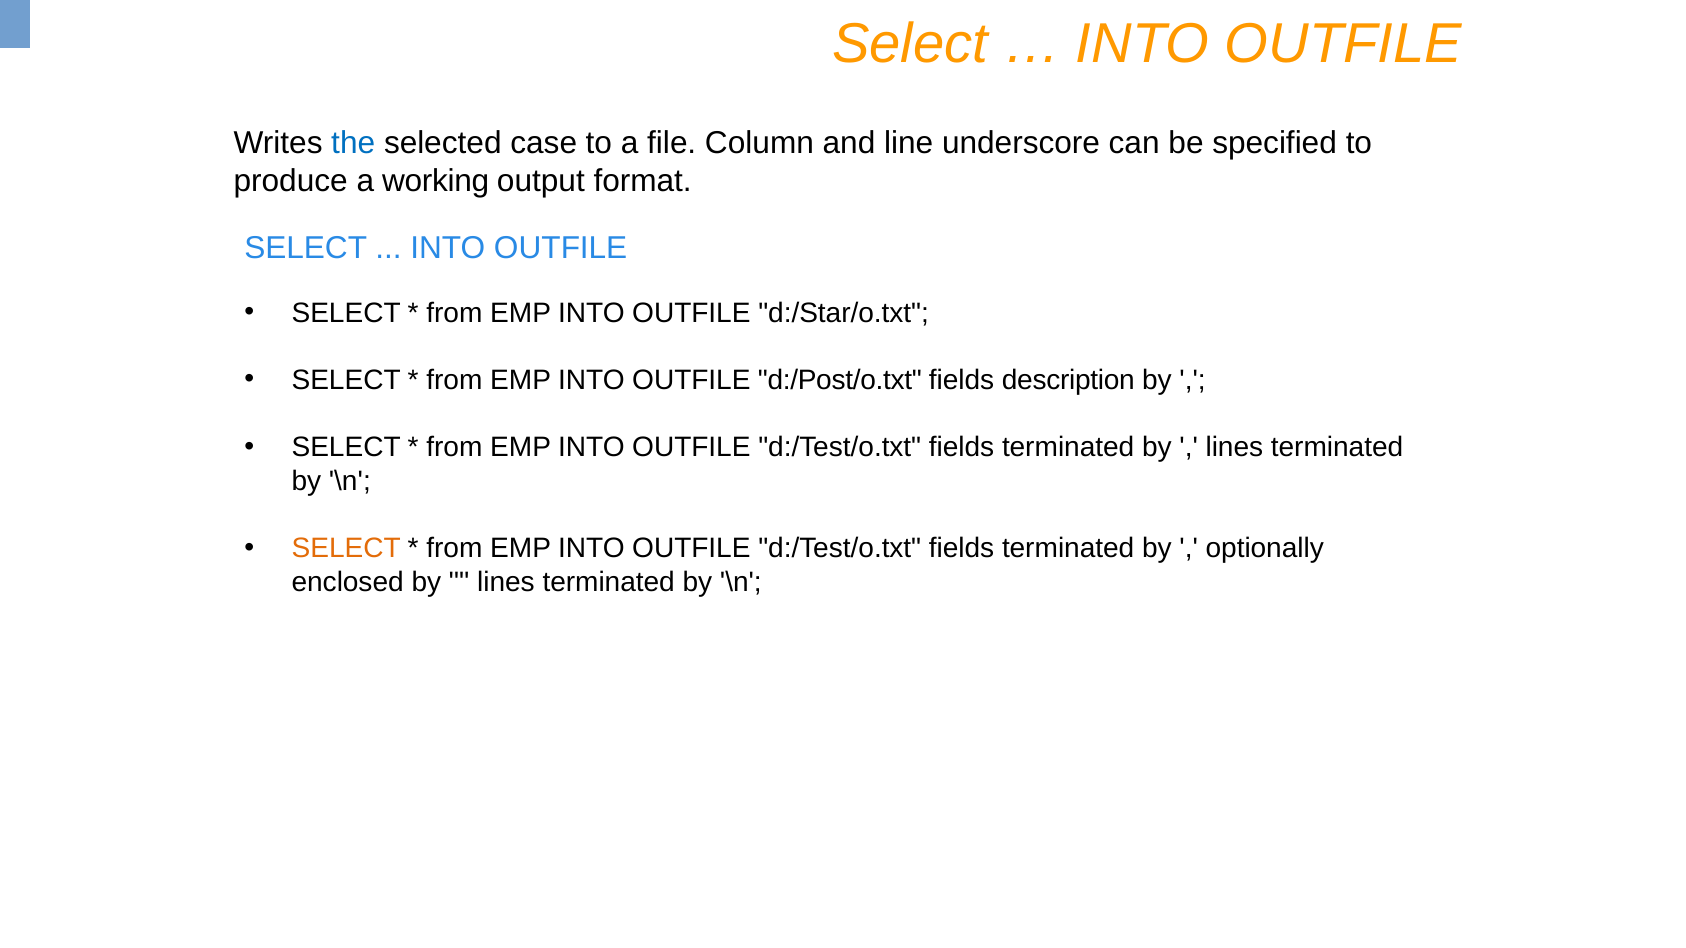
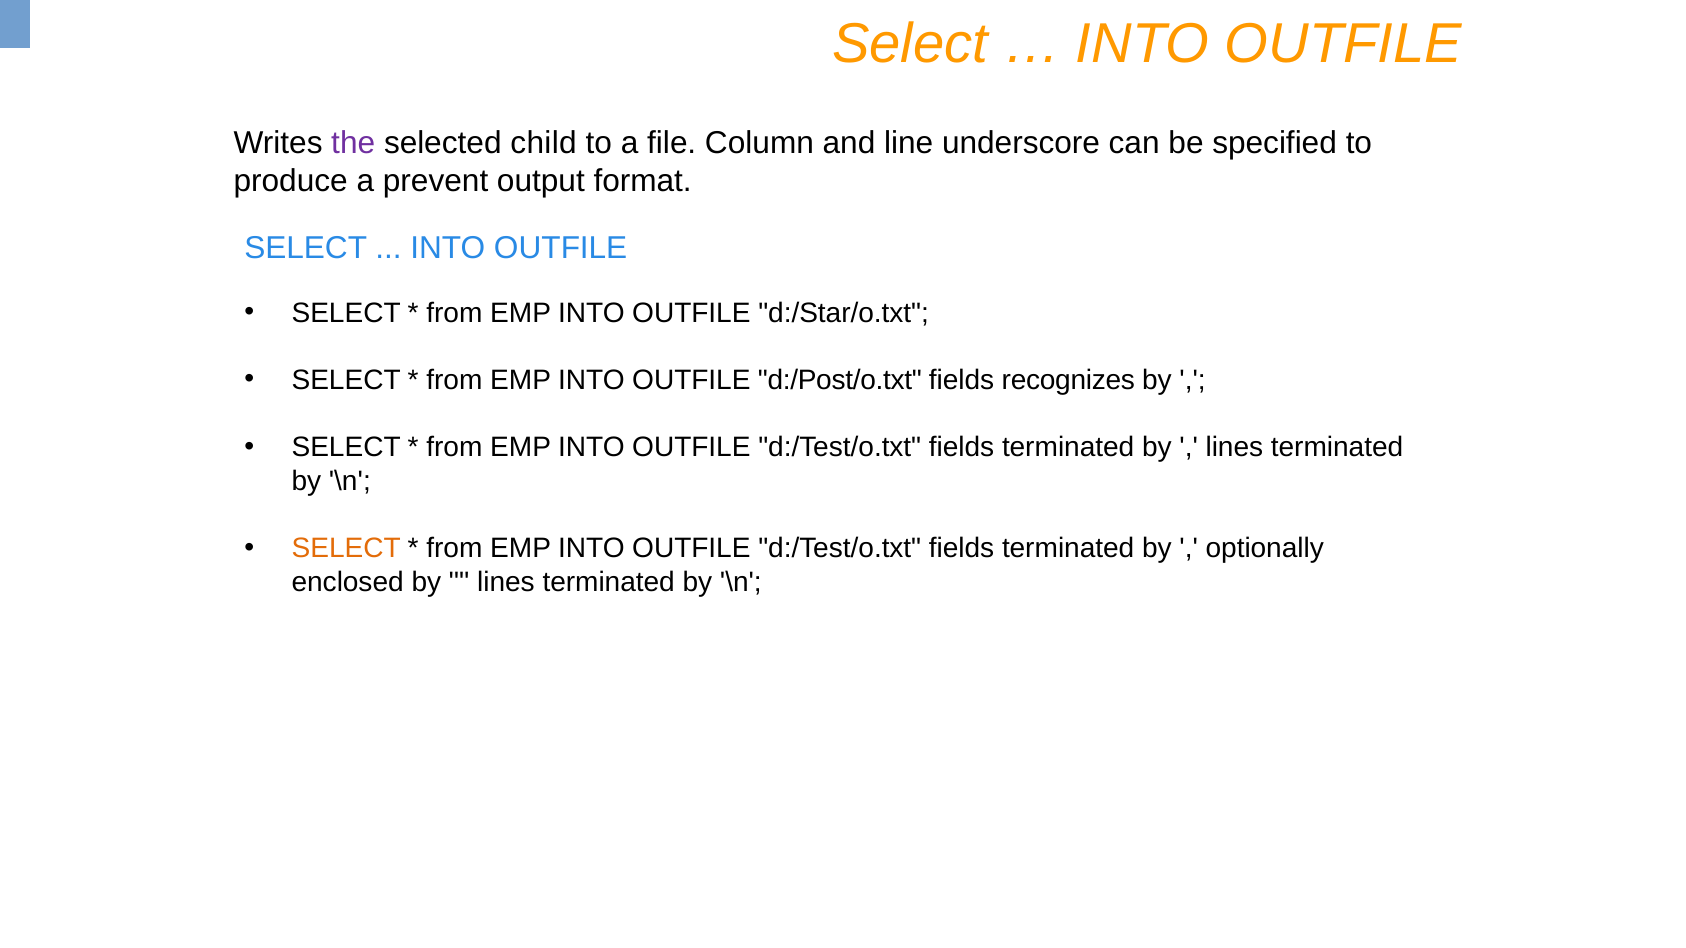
the colour: blue -> purple
case: case -> child
working: working -> prevent
description: description -> recognizes
